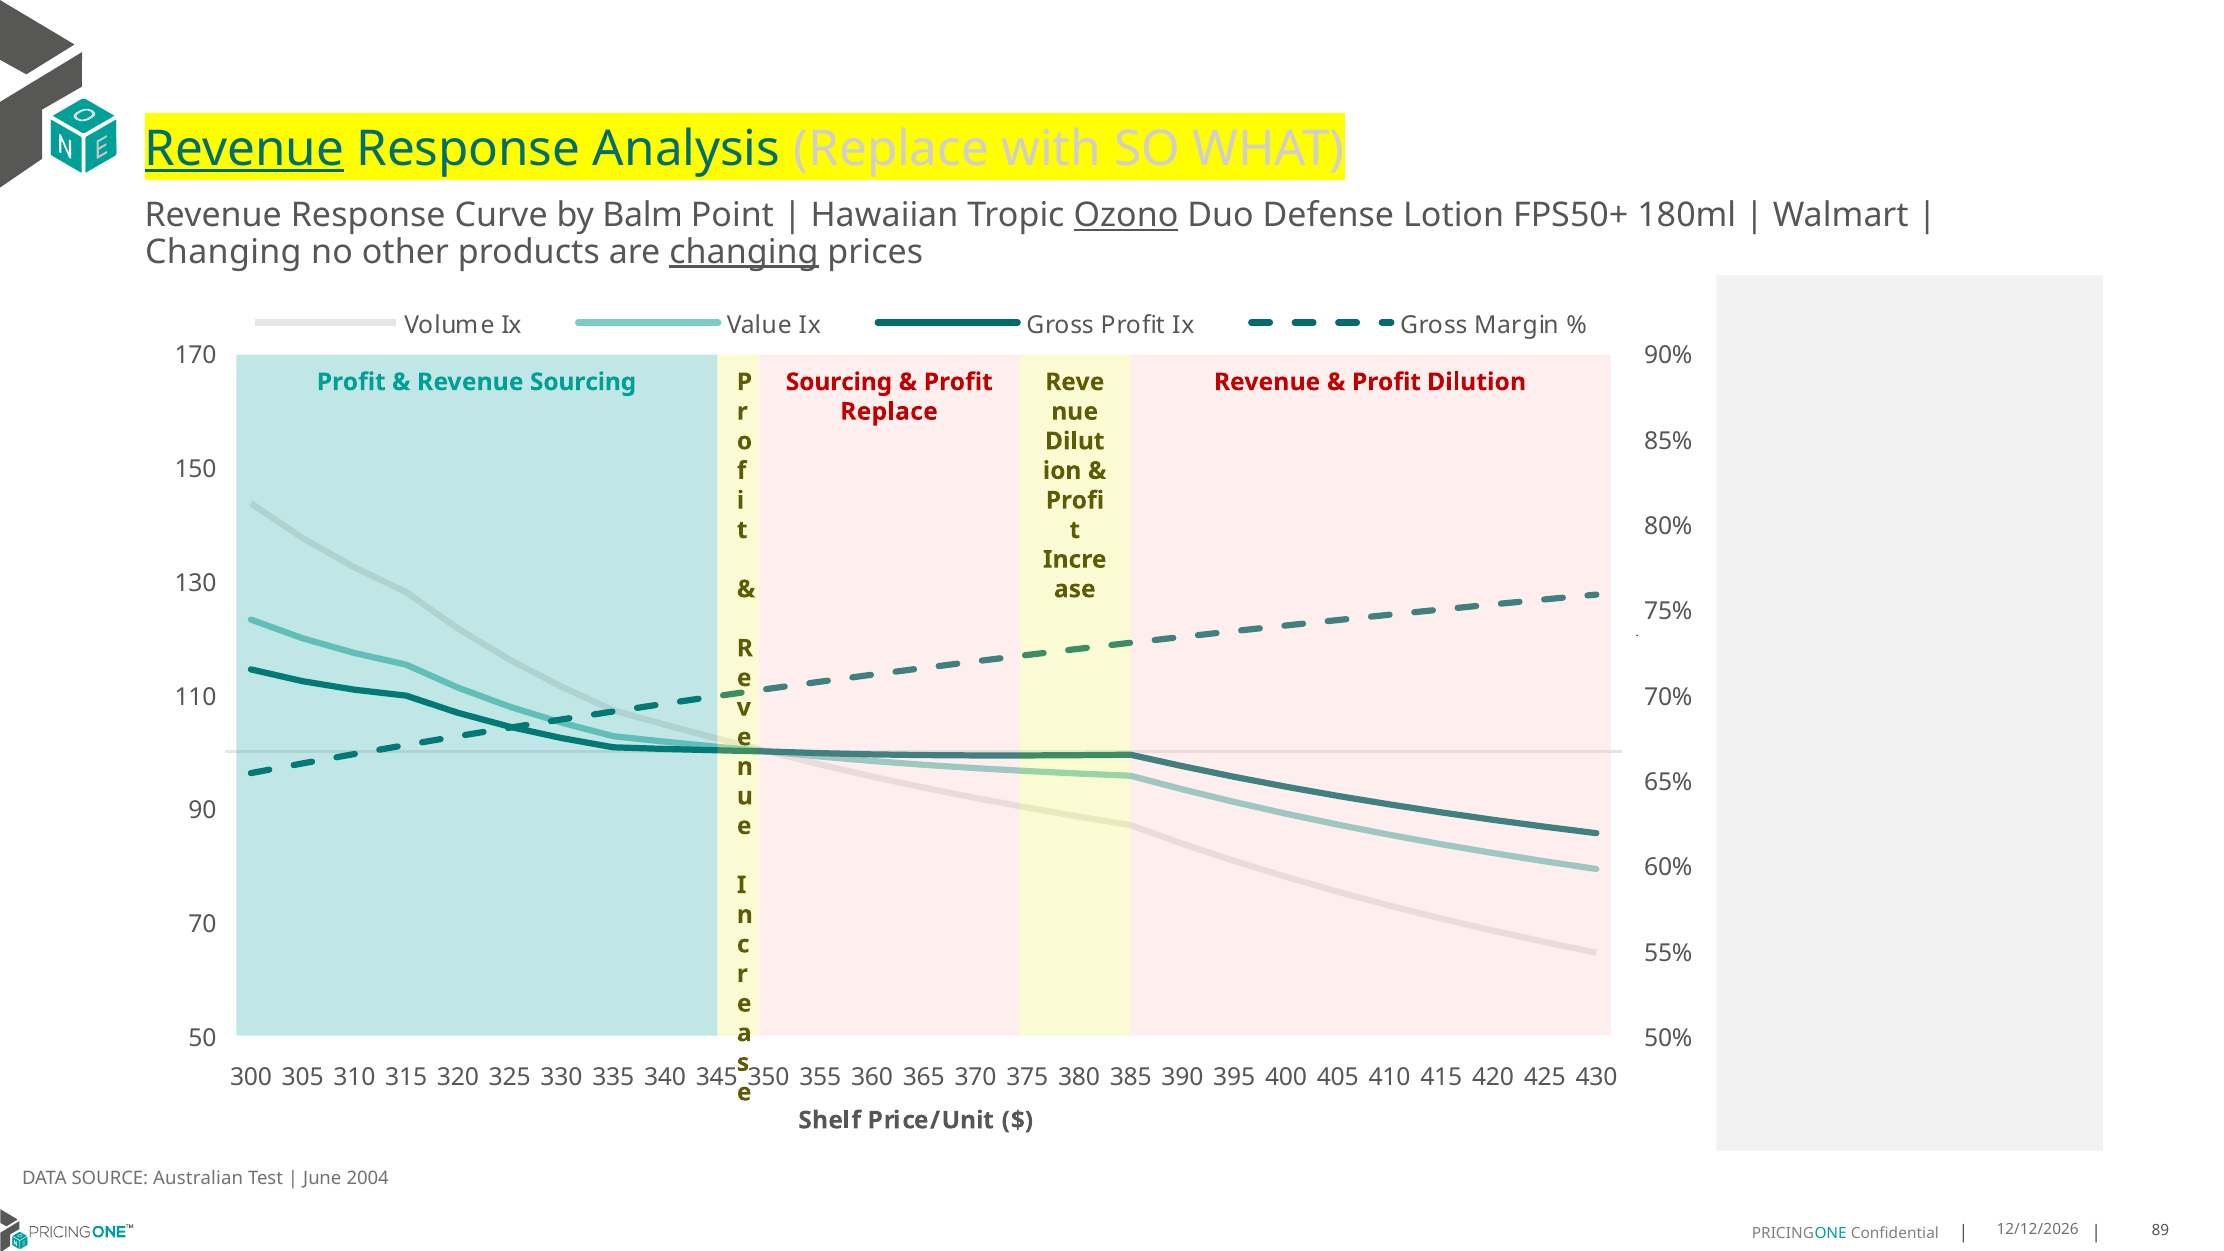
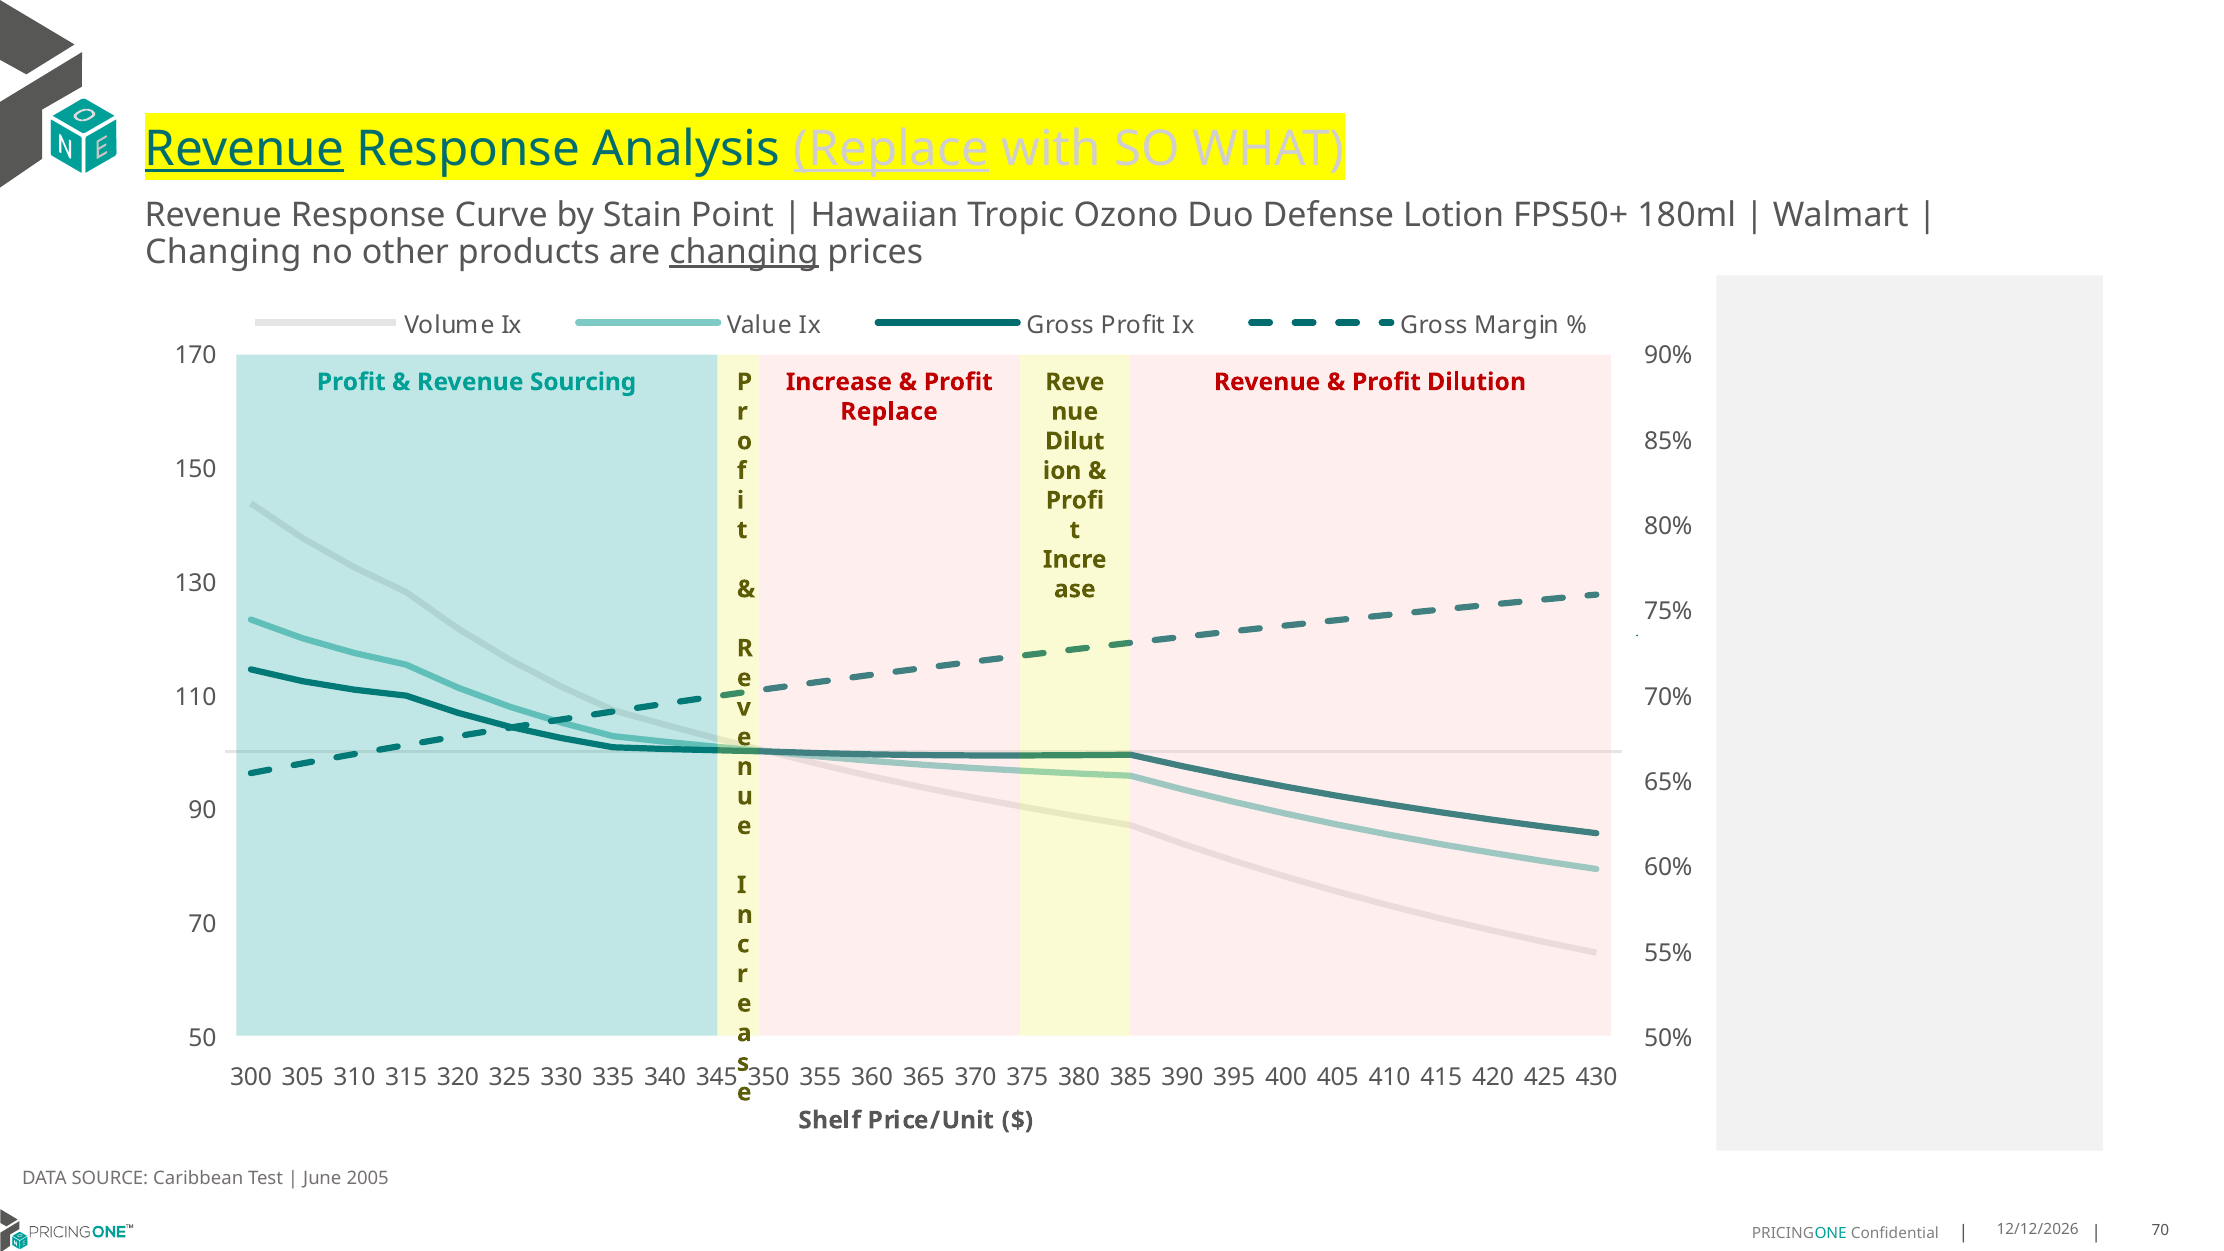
Replace at (891, 149) underline: none -> present
Balm: Balm -> Stain
Ozono underline: present -> none
Sourcing at (839, 382): Sourcing -> Increase
Australian: Australian -> Caribbean
2004: 2004 -> 2005
89 at (2160, 1230): 89 -> 70
